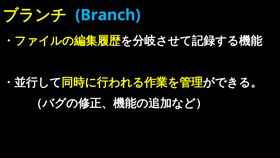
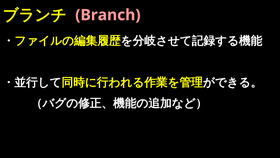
Branch colour: light blue -> pink
